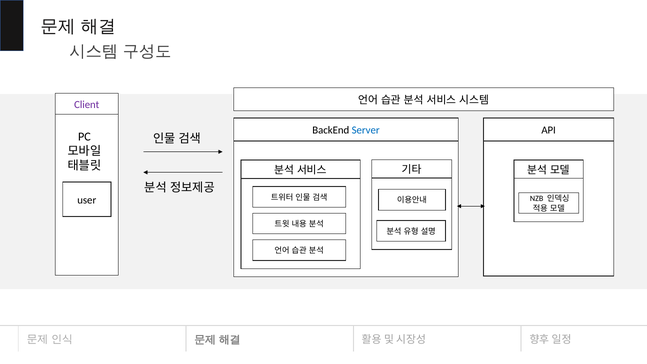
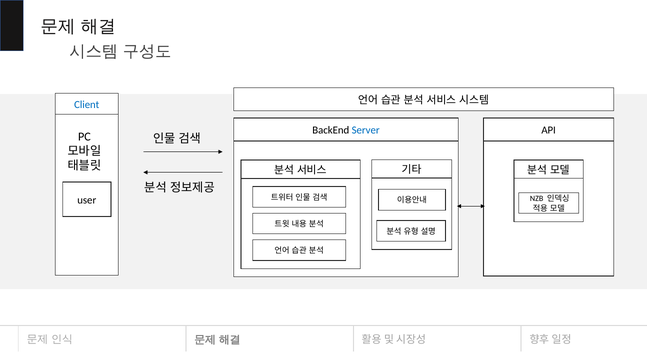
Client colour: purple -> blue
